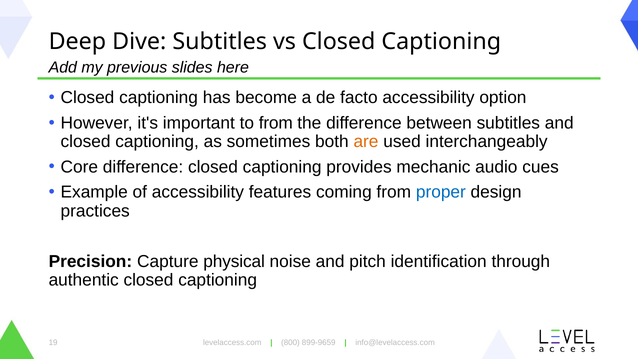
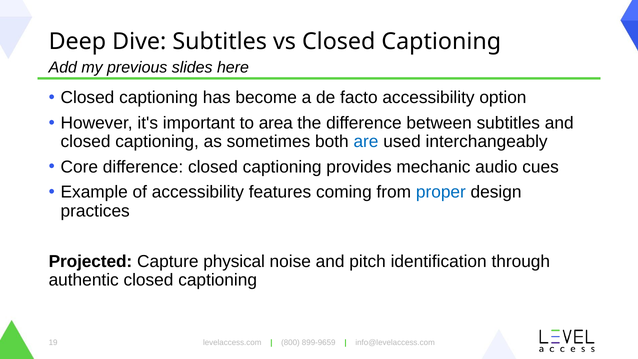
to from: from -> area
are colour: orange -> blue
Precision: Precision -> Projected
